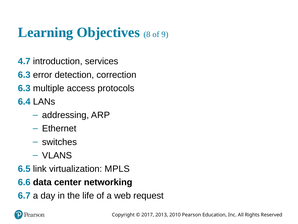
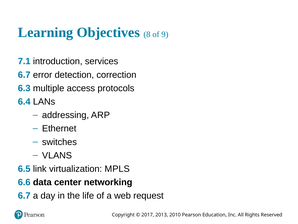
4.7: 4.7 -> 7.1
6.3 at (24, 75): 6.3 -> 6.7
